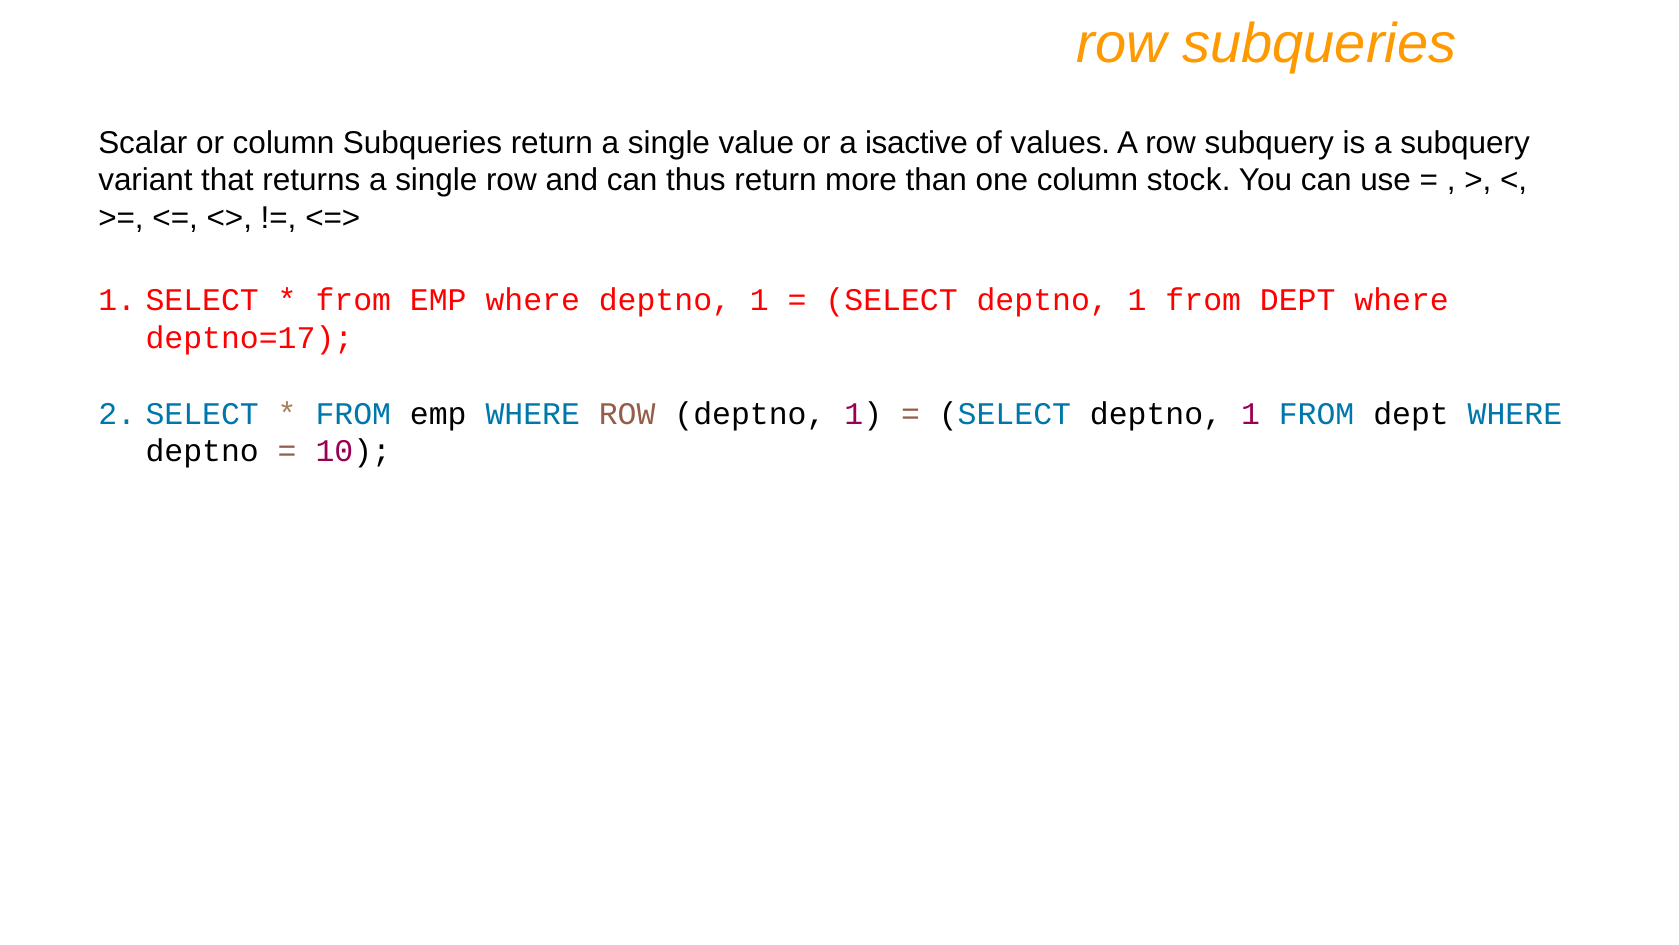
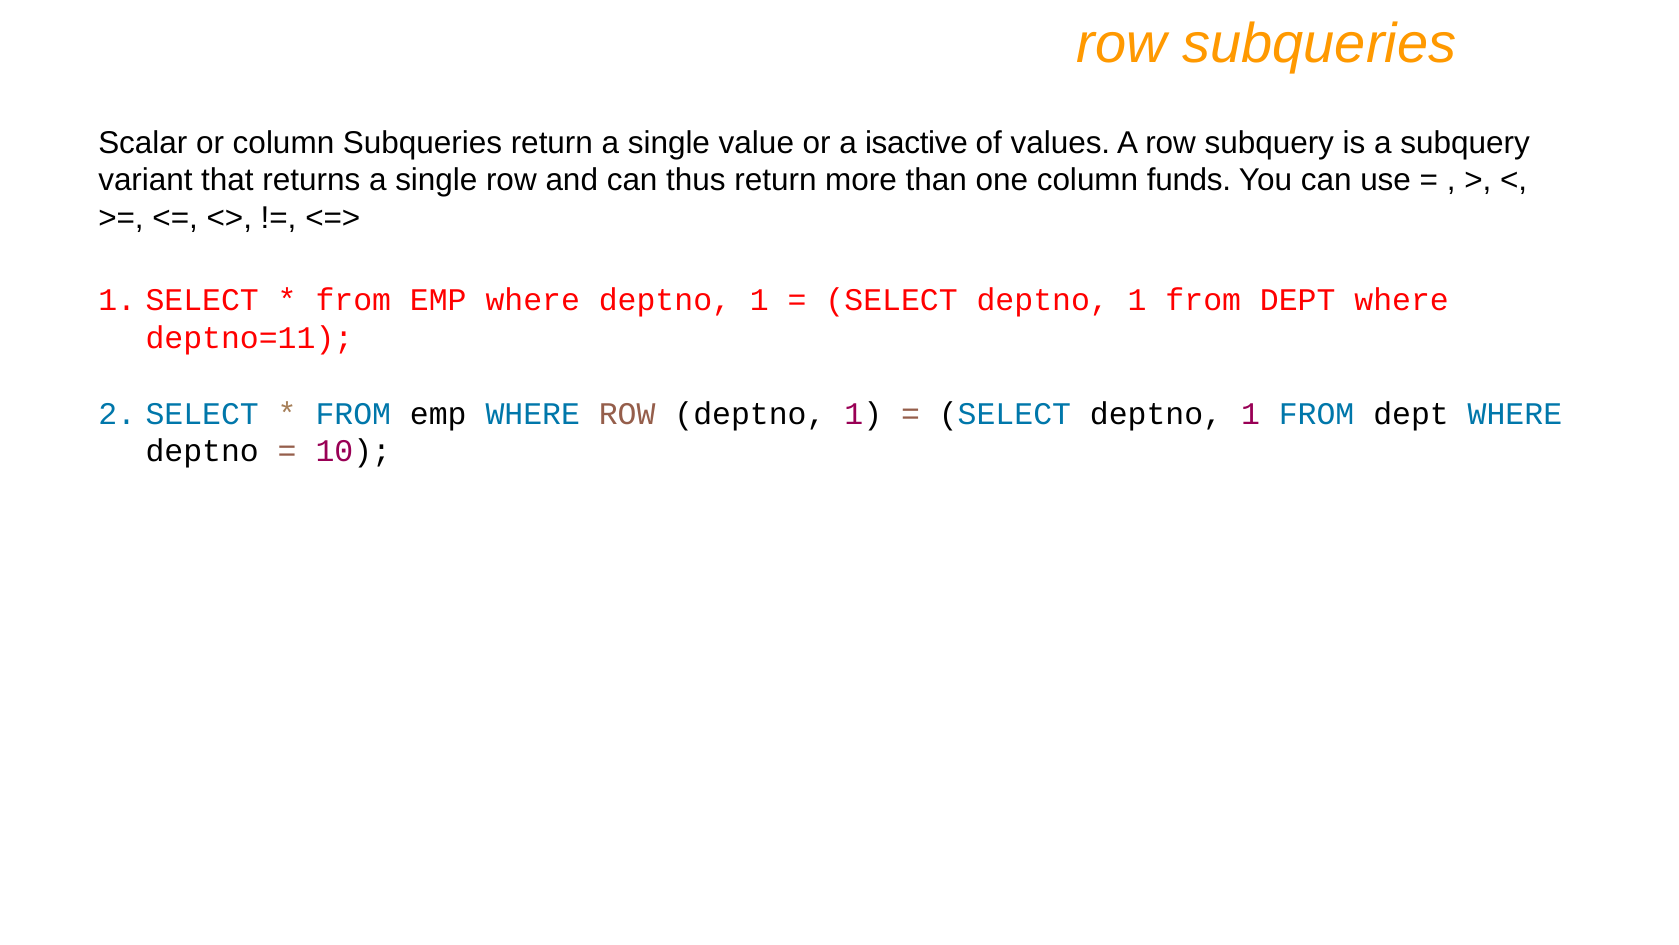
stock: stock -> funds
deptno=17: deptno=17 -> deptno=11
